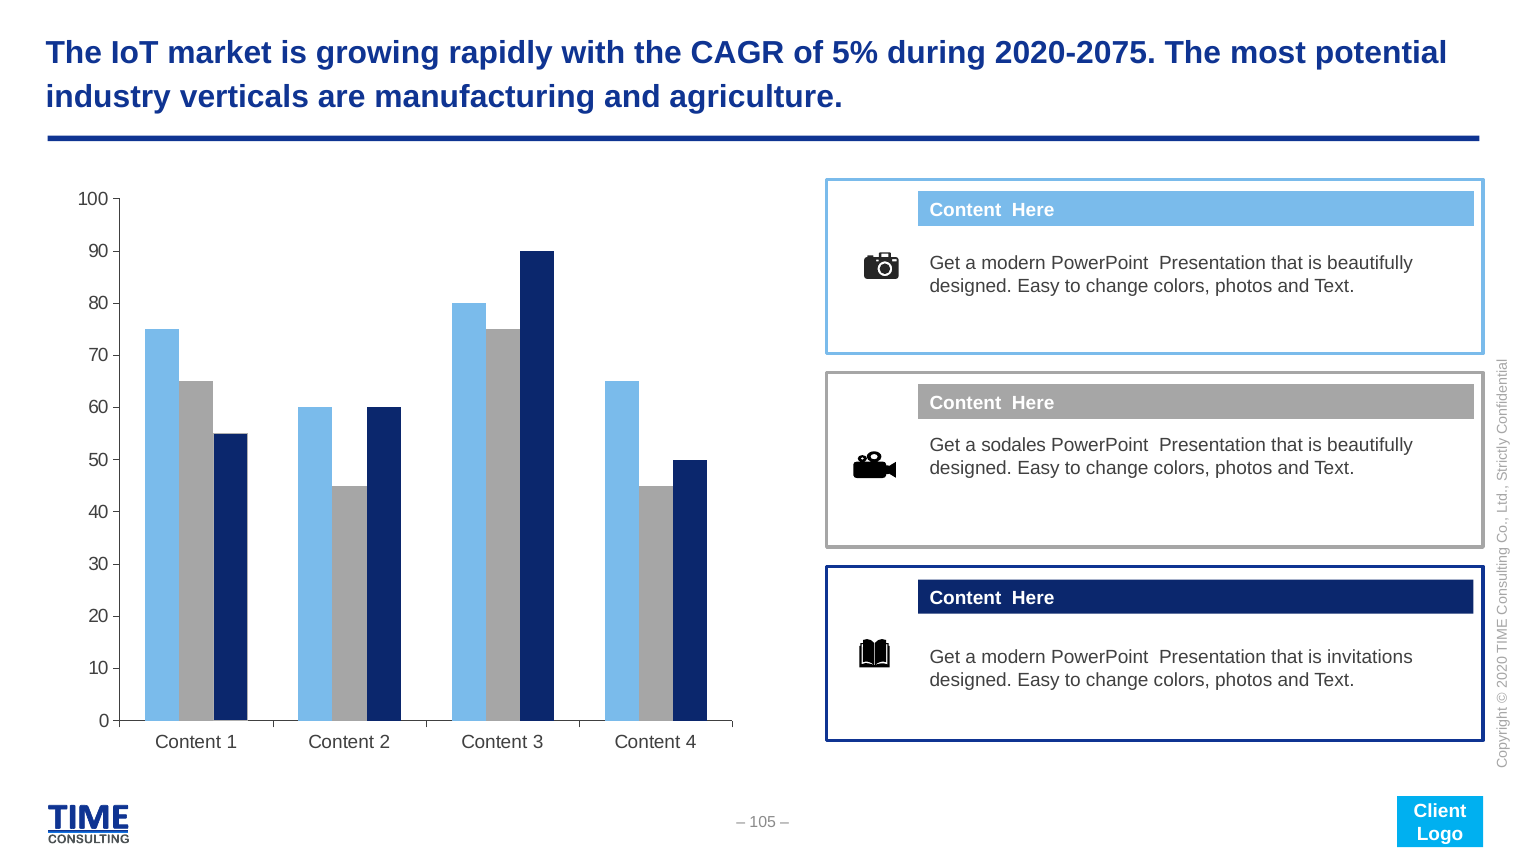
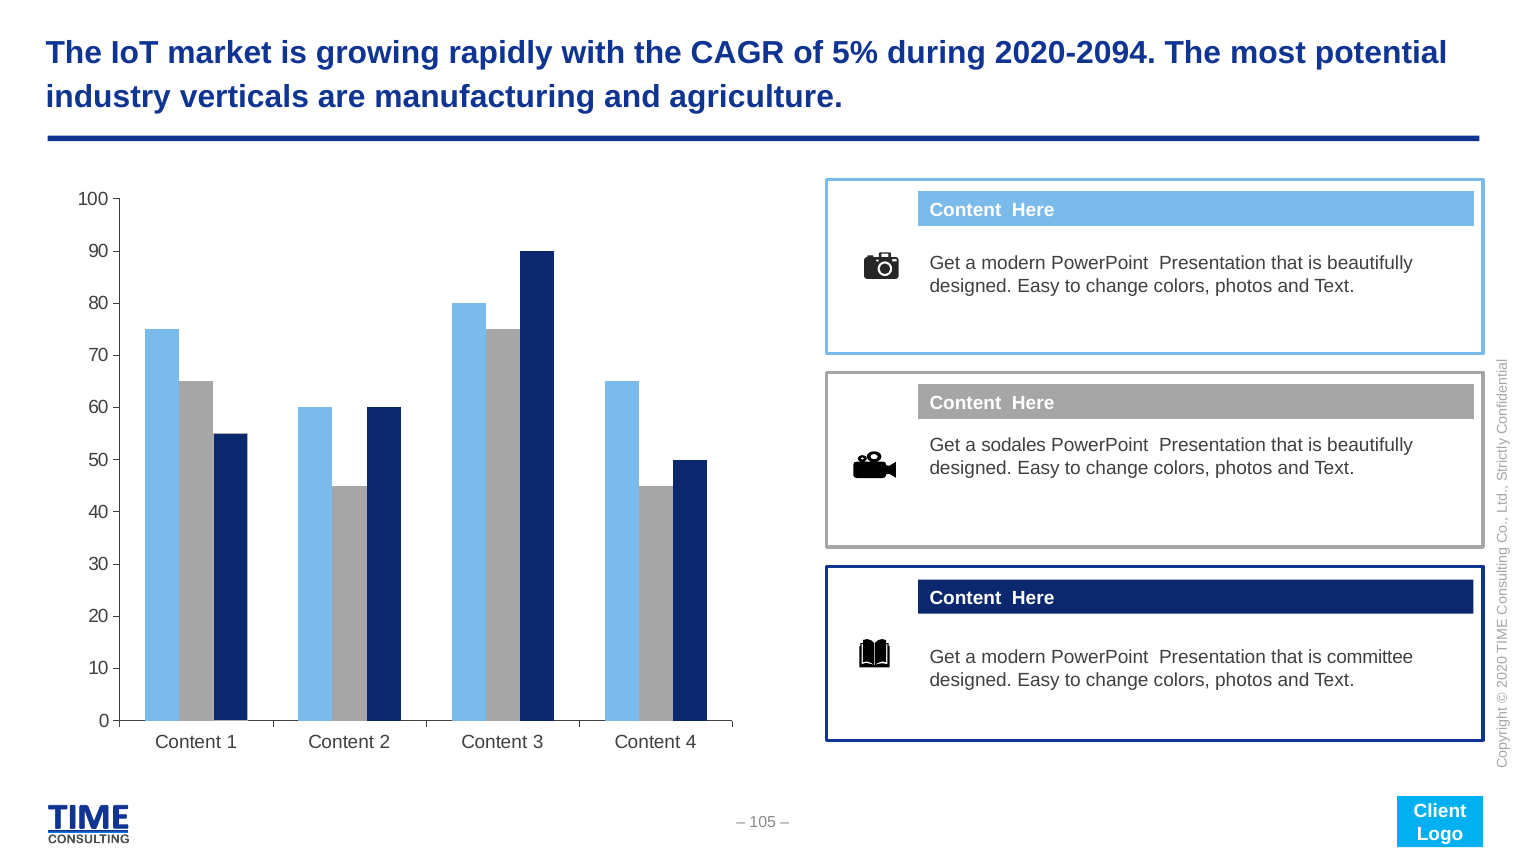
2020-2075: 2020-2075 -> 2020-2094
invitations: invitations -> committee
